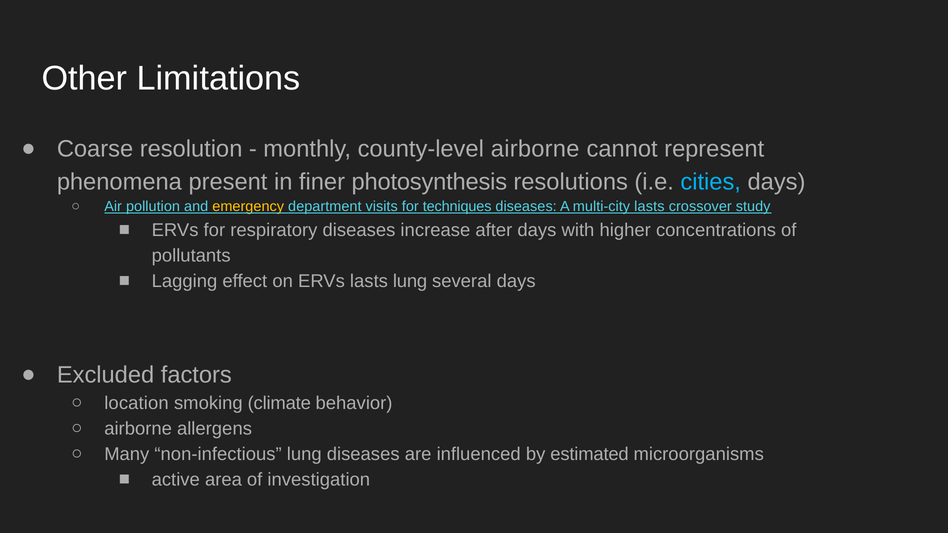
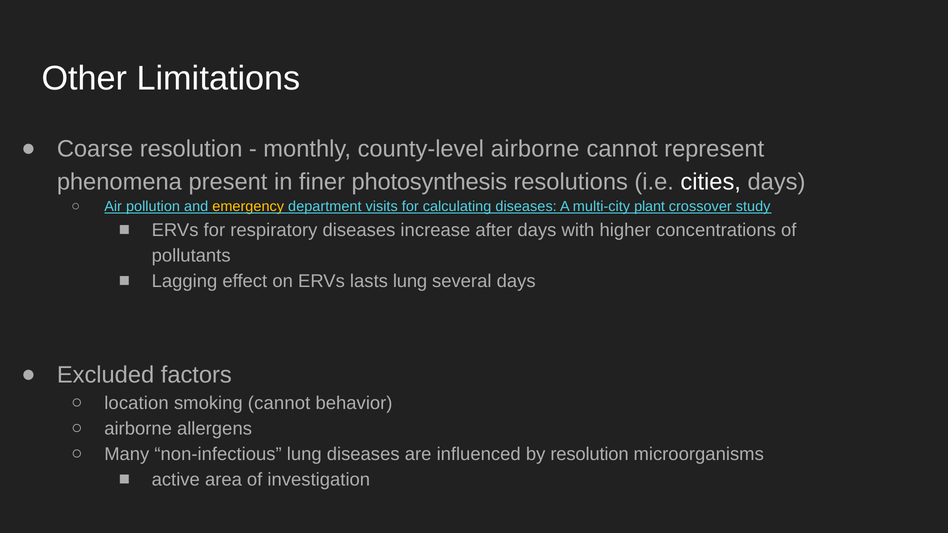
cities colour: light blue -> white
techniques: techniques -> calculating
multi-city lasts: lasts -> plant
smoking climate: climate -> cannot
by estimated: estimated -> resolution
